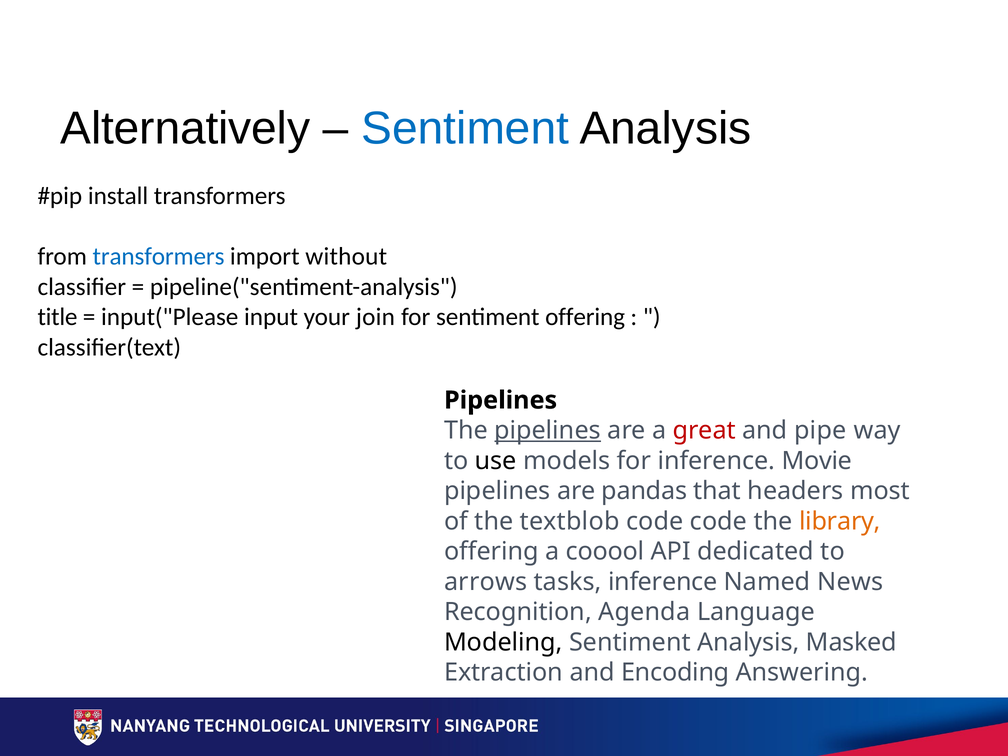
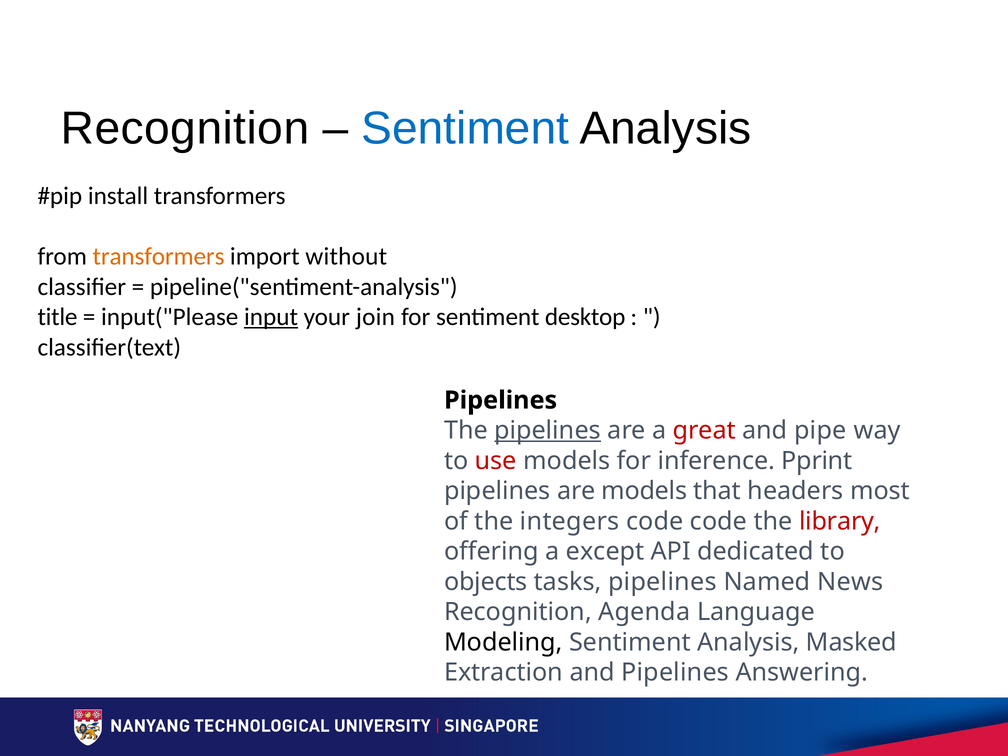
Alternatively at (185, 128): Alternatively -> Recognition
transformers at (159, 257) colour: blue -> orange
input underline: none -> present
sentiment offering: offering -> desktop
use colour: black -> red
Movie: Movie -> Pprint
are pandas: pandas -> models
textblob: textblob -> integers
library colour: orange -> red
cooool: cooool -> except
arrows: arrows -> objects
tasks inference: inference -> pipelines
and Encoding: Encoding -> Pipelines
